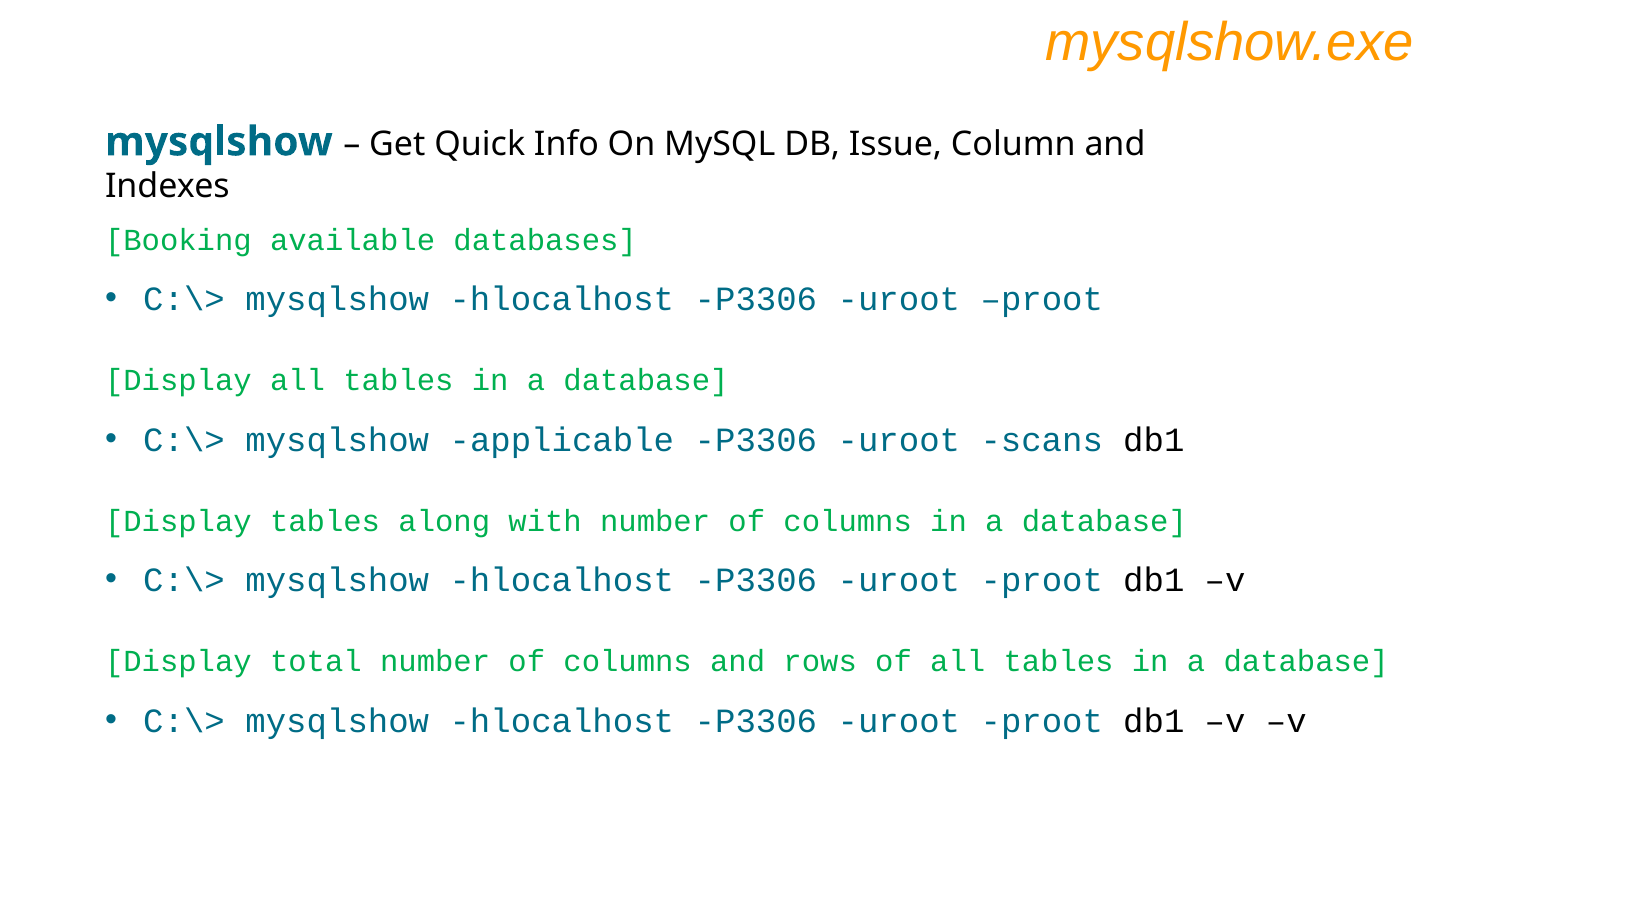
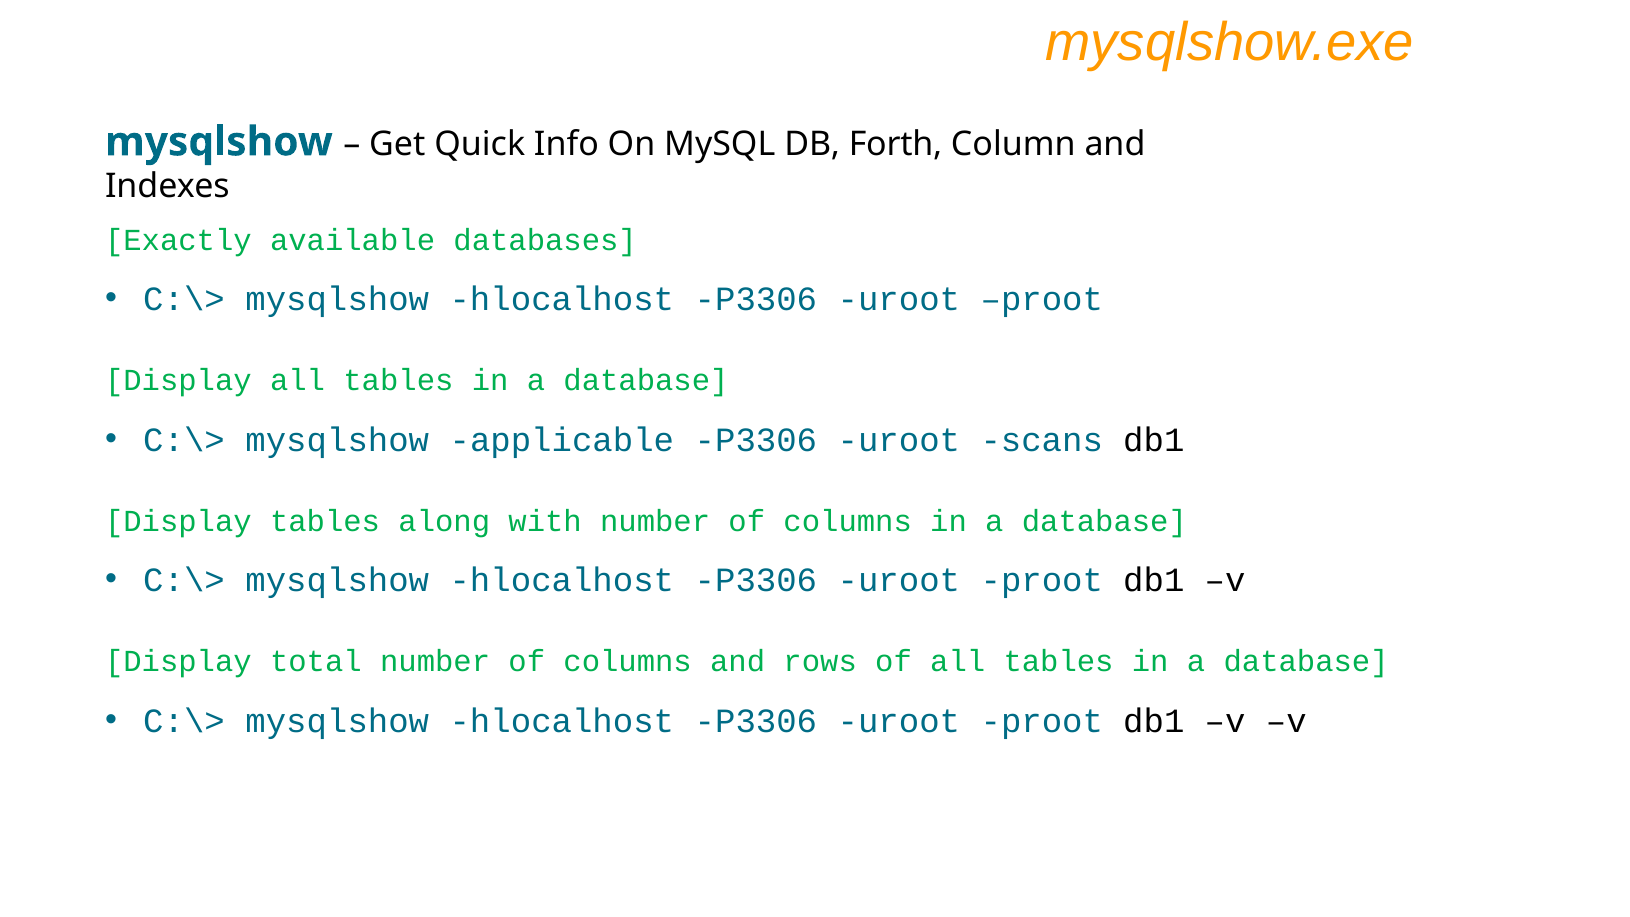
Issue: Issue -> Forth
Booking: Booking -> Exactly
